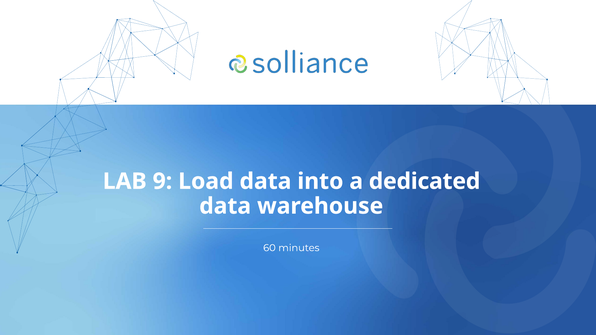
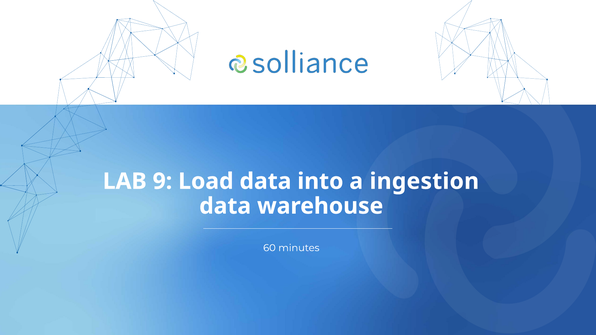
dedicated: dedicated -> ingestion
